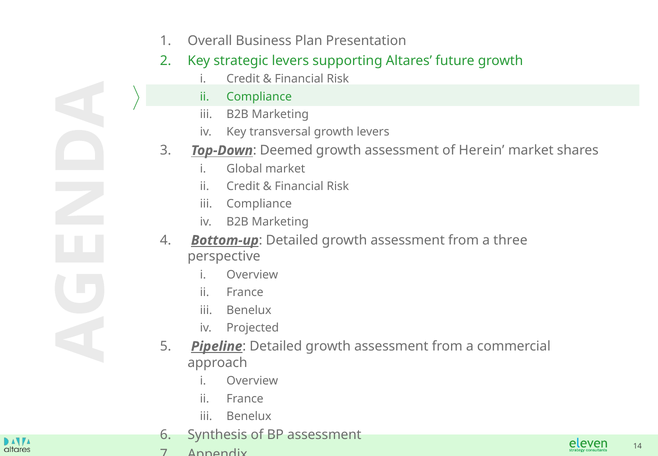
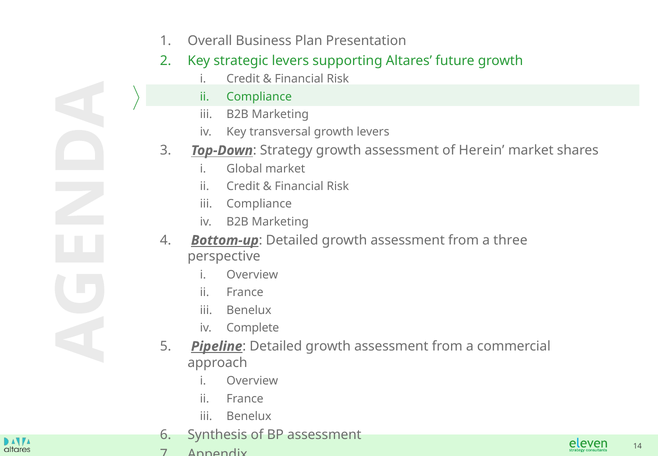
Deemed: Deemed -> Strategy
Projected: Projected -> Complete
